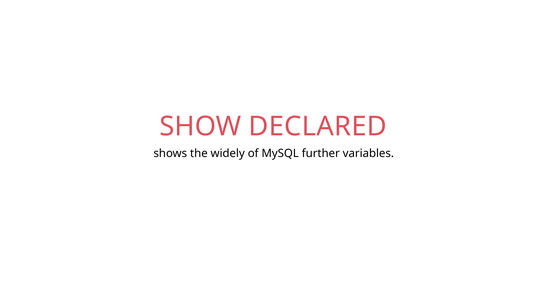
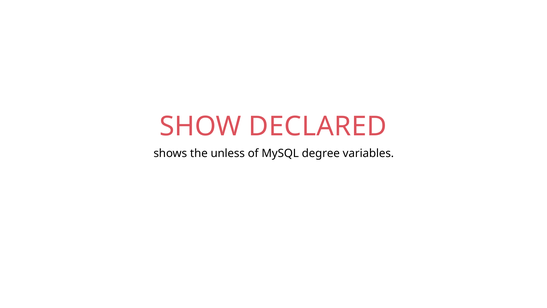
widely: widely -> unless
further: further -> degree
